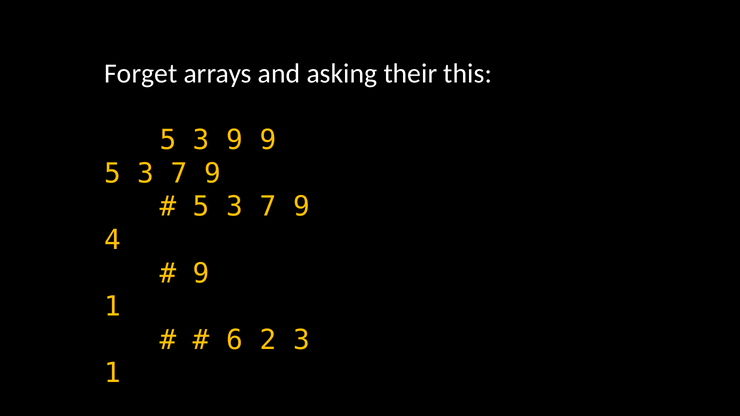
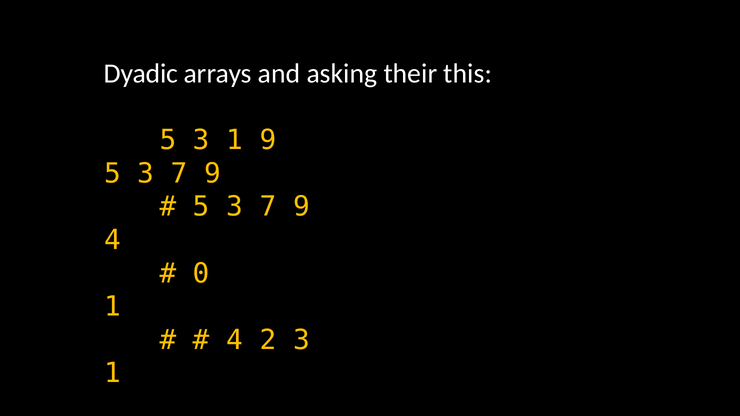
Forget: Forget -> Dyadic
5 3 9: 9 -> 1
9 at (201, 274): 9 -> 0
6 at (235, 340): 6 -> 4
